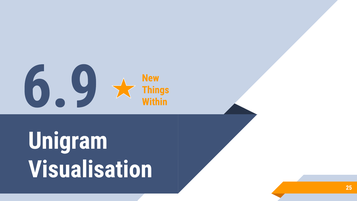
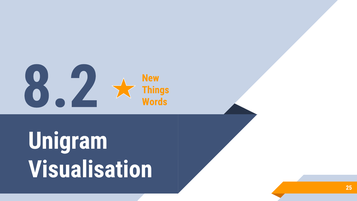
6.9: 6.9 -> 8.2
Within: Within -> Words
